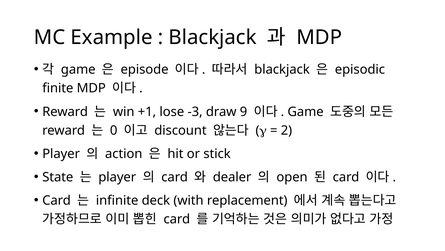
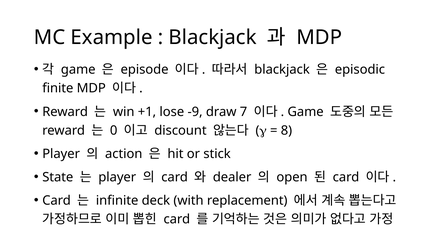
-3: -3 -> -9
9: 9 -> 7
2: 2 -> 8
